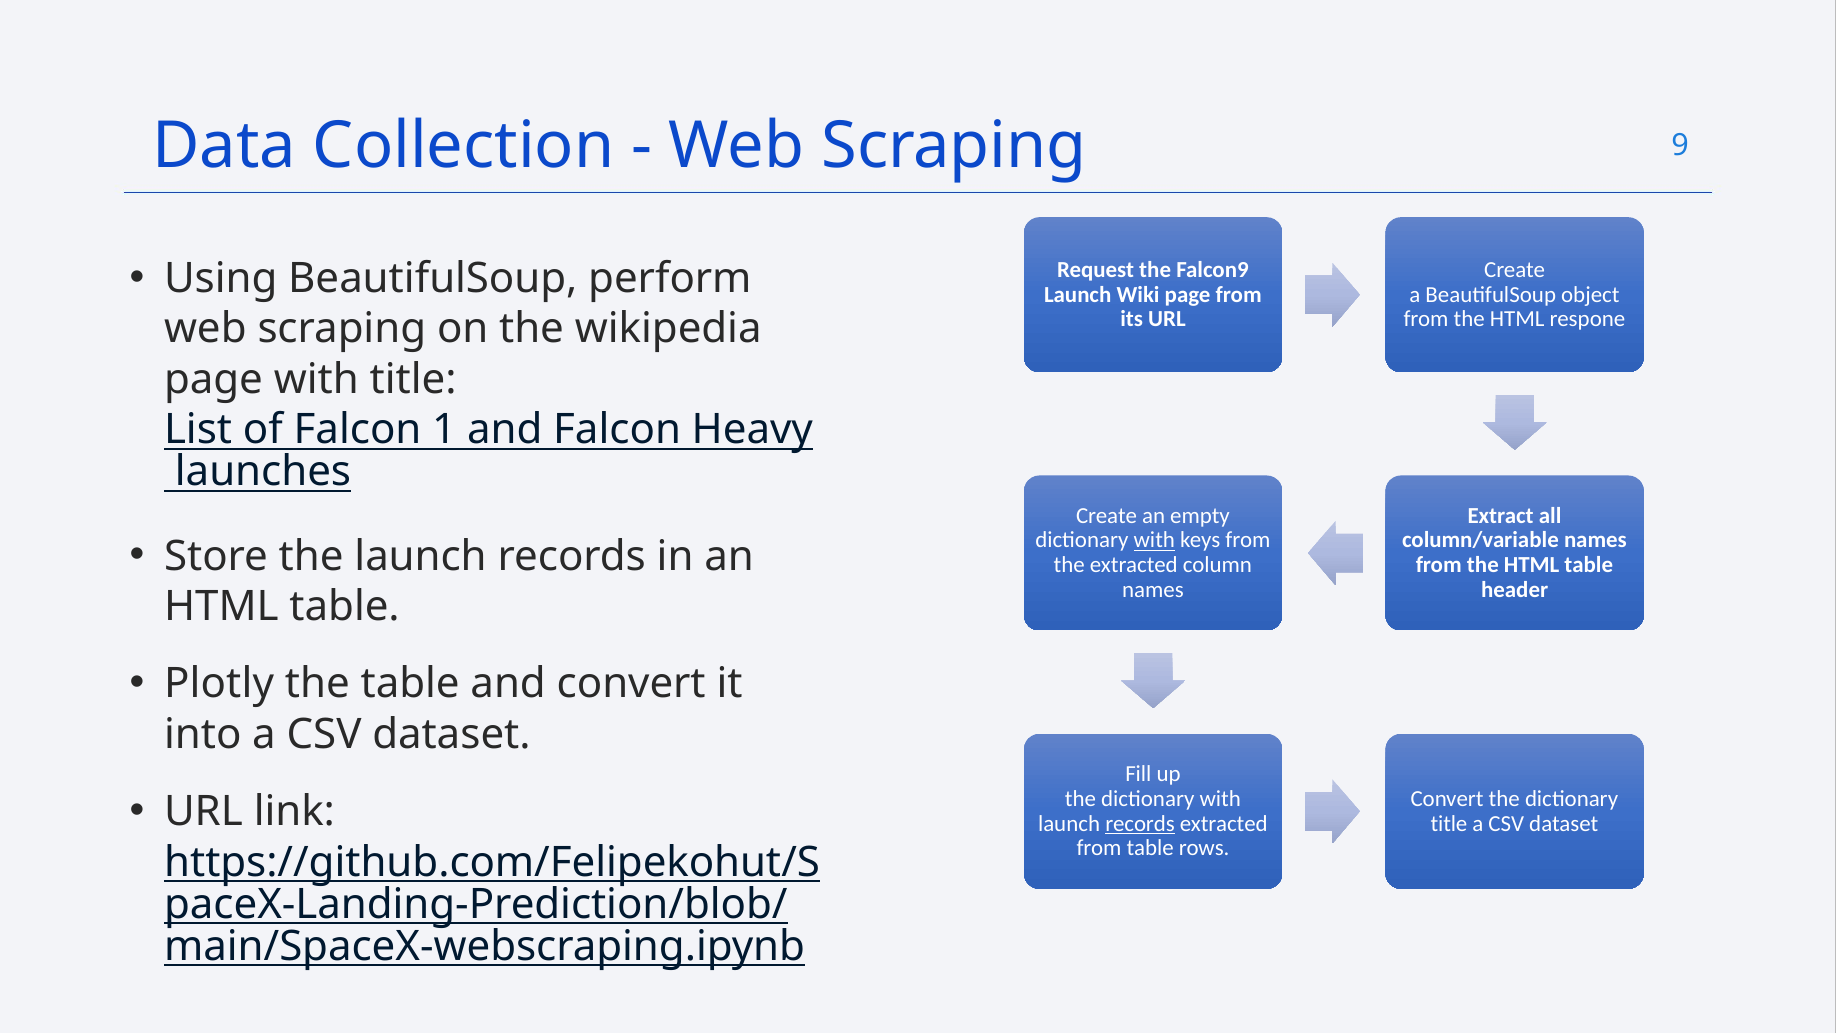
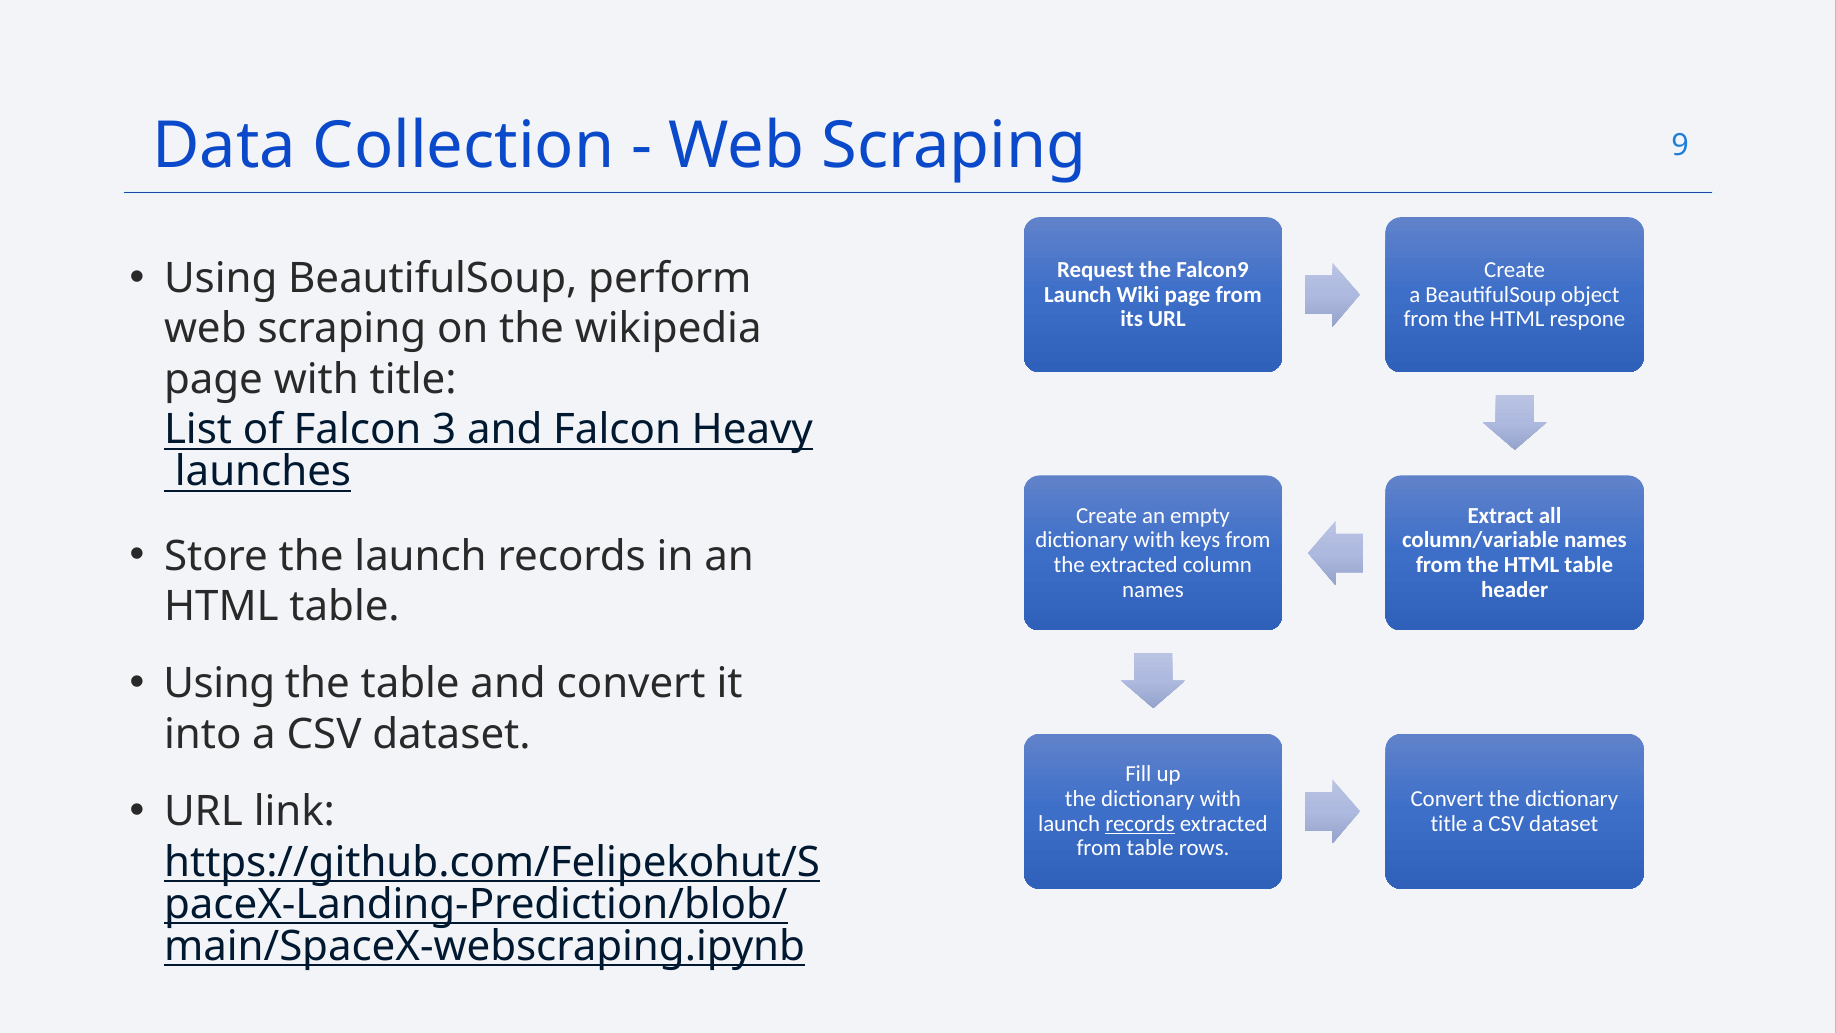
1: 1 -> 3
with at (1154, 540) underline: present -> none
Plotly at (219, 684): Plotly -> Using
